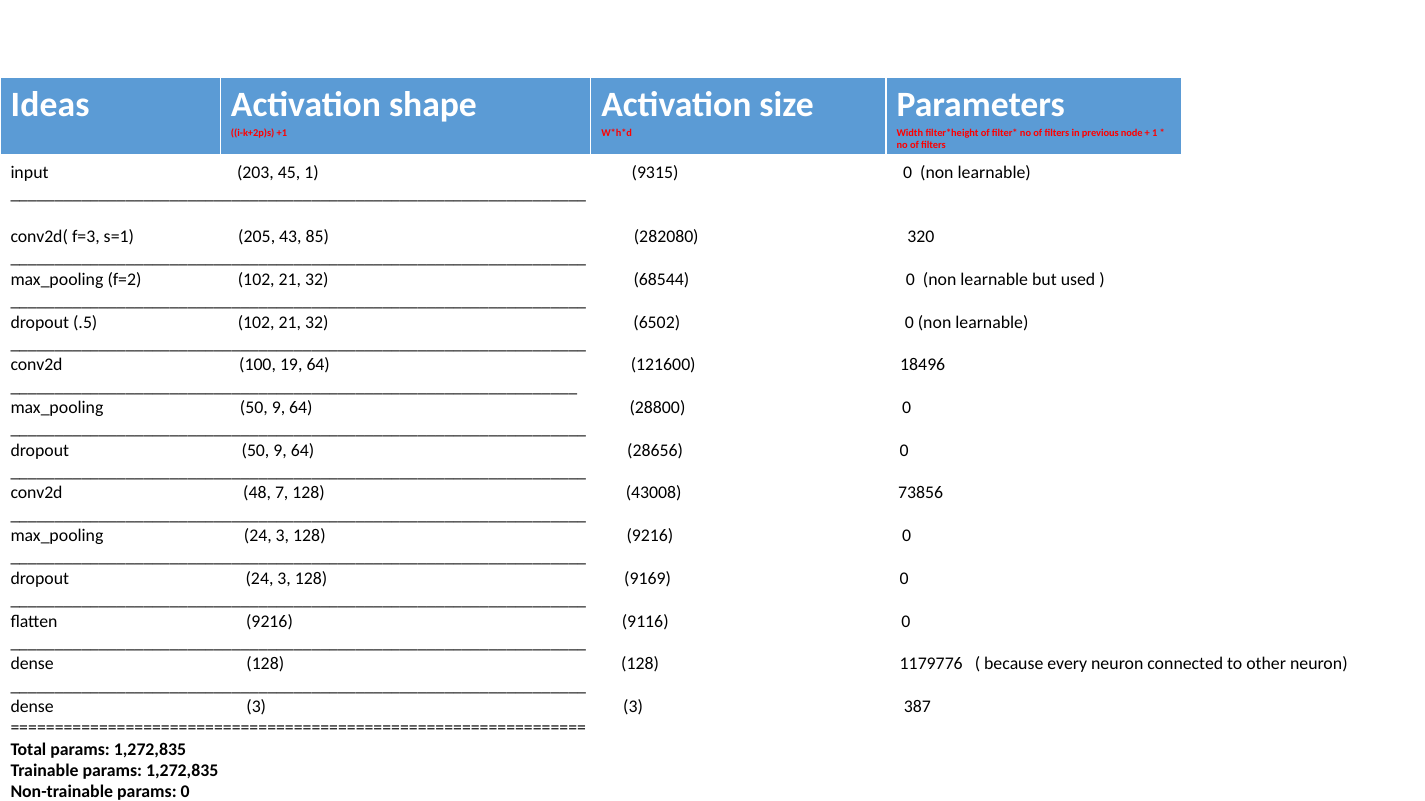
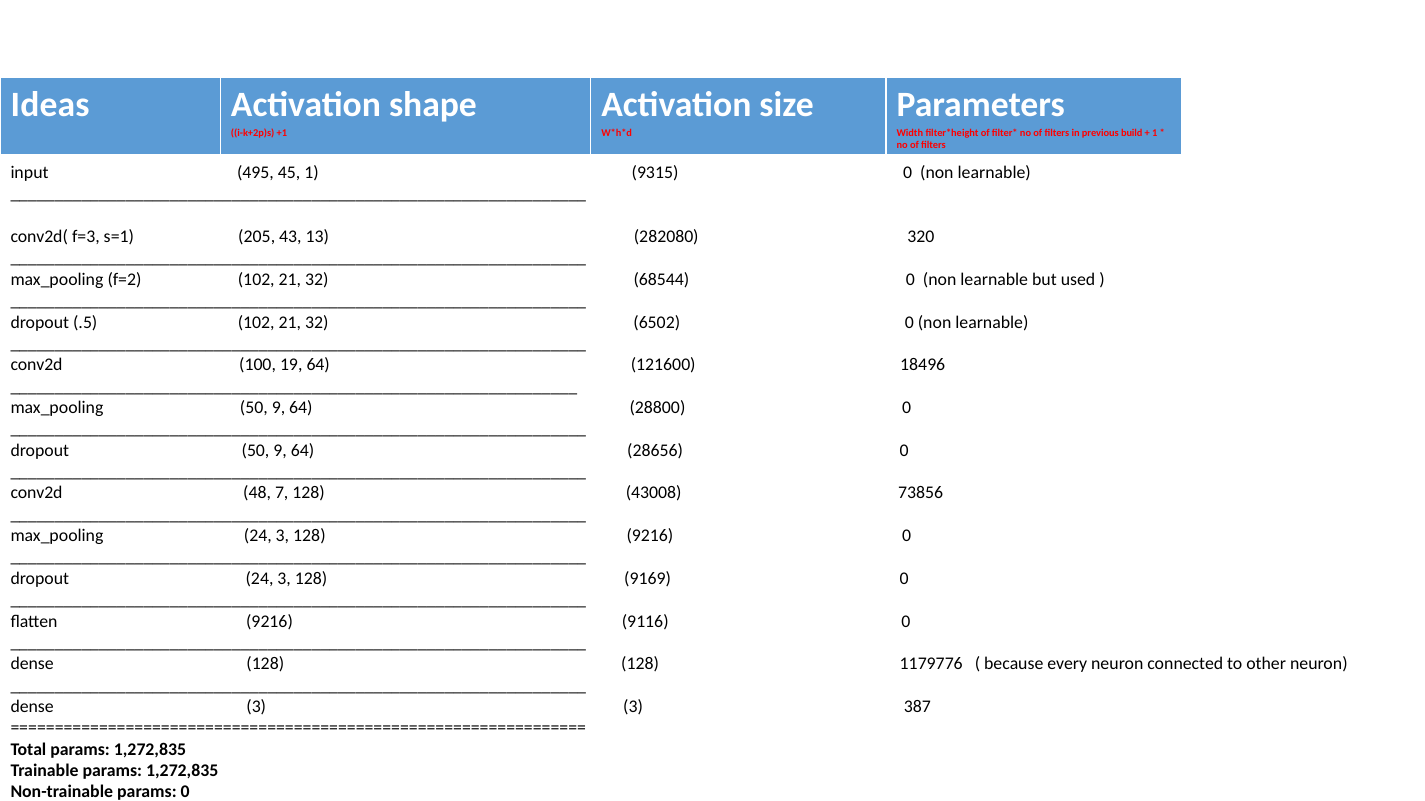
node: node -> build
203: 203 -> 495
85: 85 -> 13
